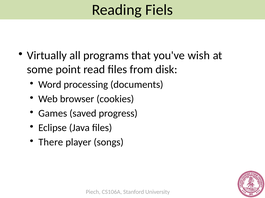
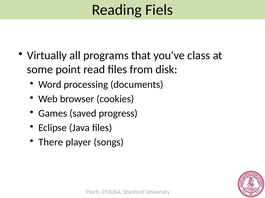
wish: wish -> class
